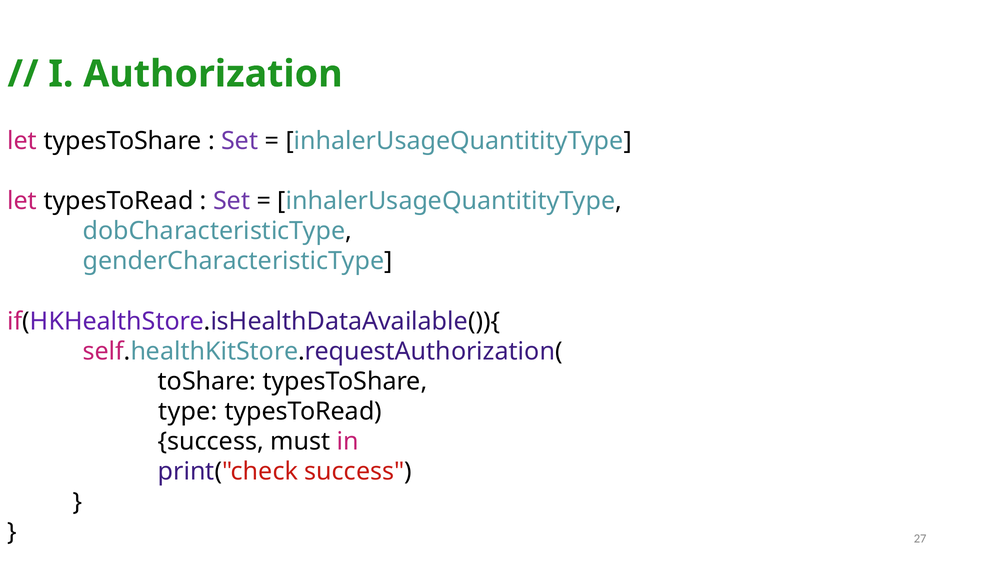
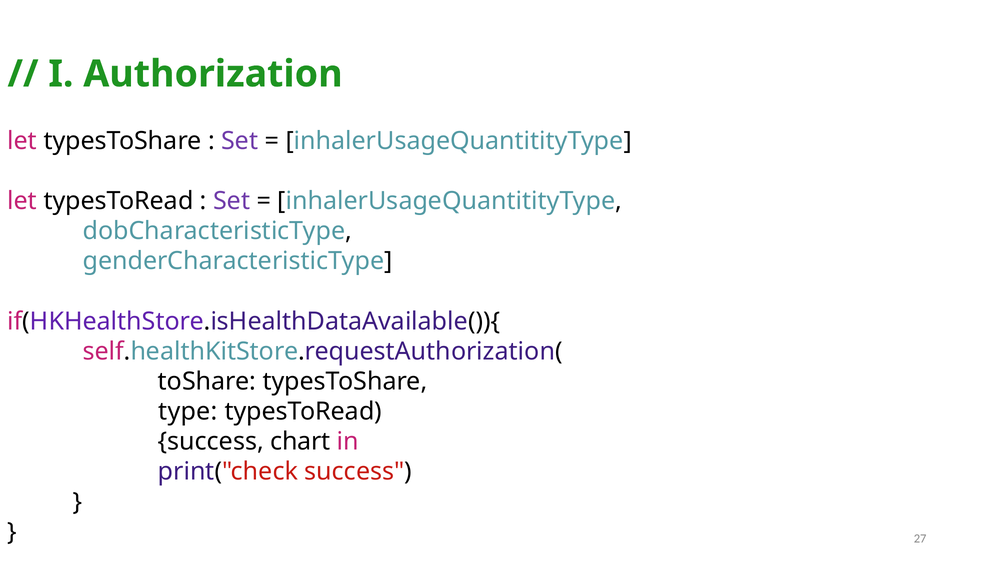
must: must -> chart
